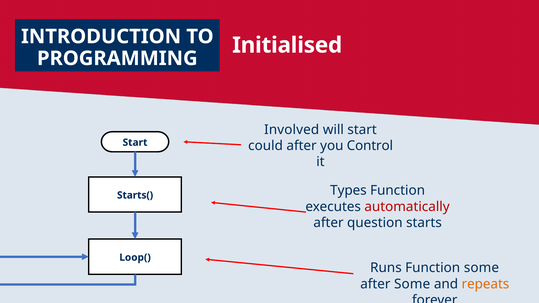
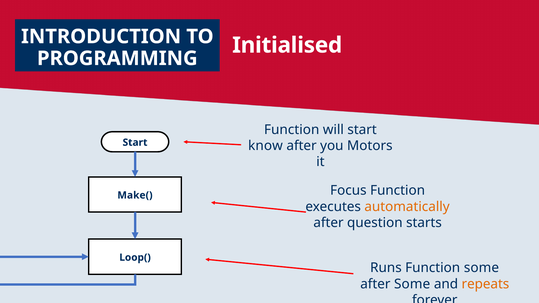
Involved at (292, 130): Involved -> Function
could: could -> know
Control: Control -> Motors
Types: Types -> Focus
Starts(: Starts( -> Make(
automatically colour: red -> orange
